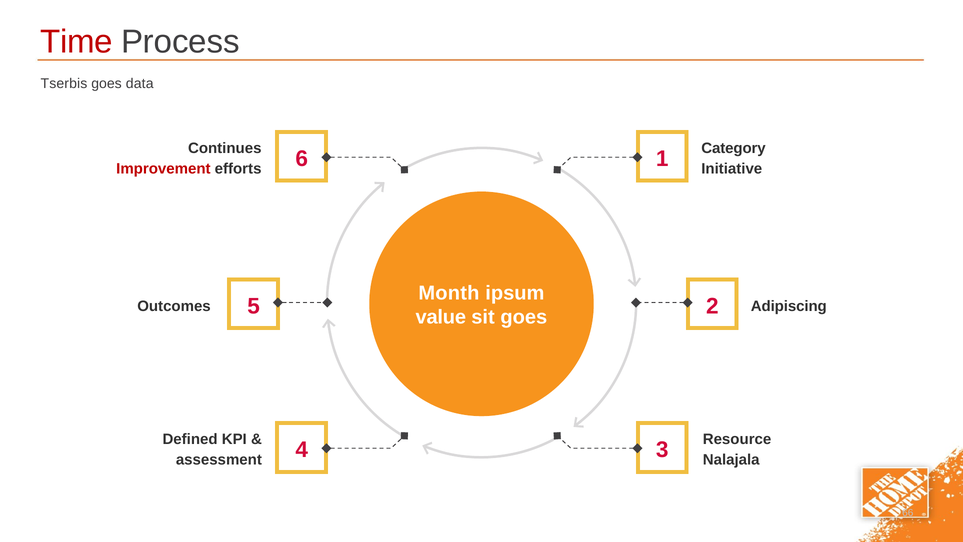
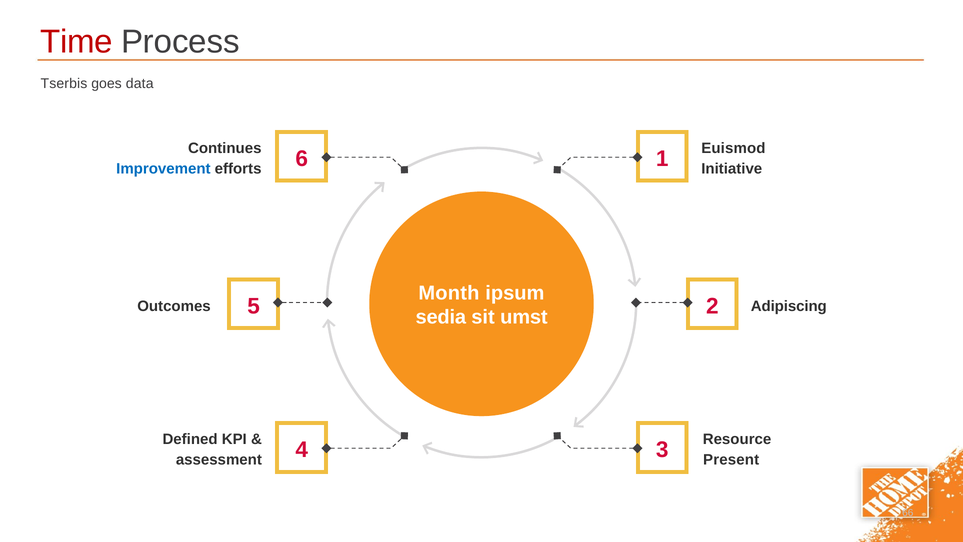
Category: Category -> Euismod
Improvement colour: red -> blue
value: value -> sedia
sit goes: goes -> umst
Nalajala: Nalajala -> Present
